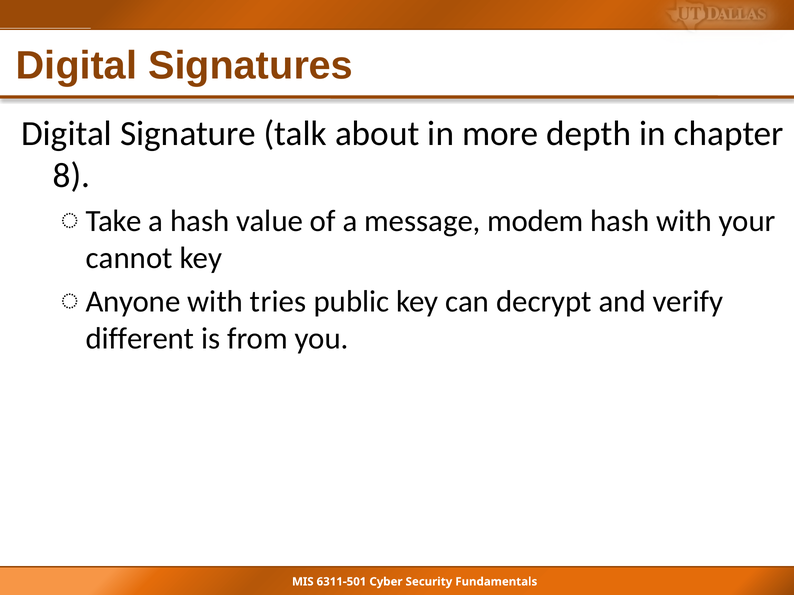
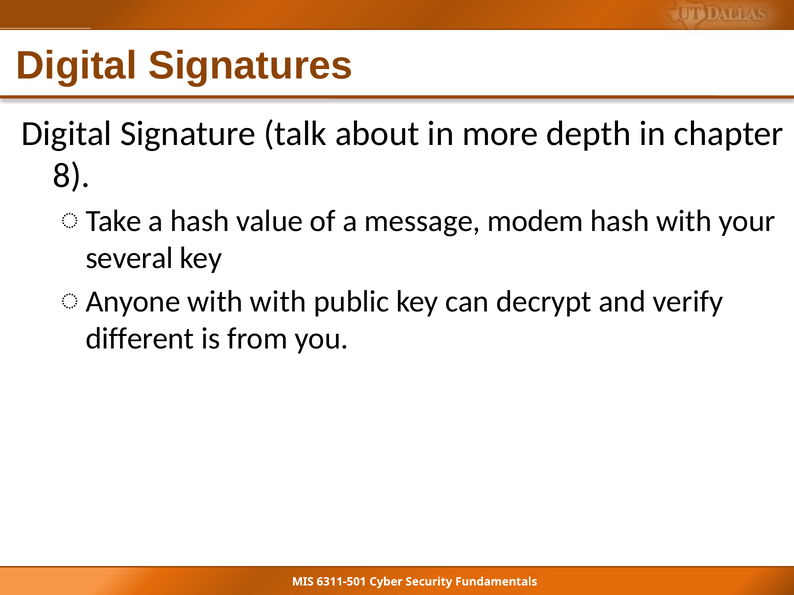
cannot: cannot -> several
with tries: tries -> with
